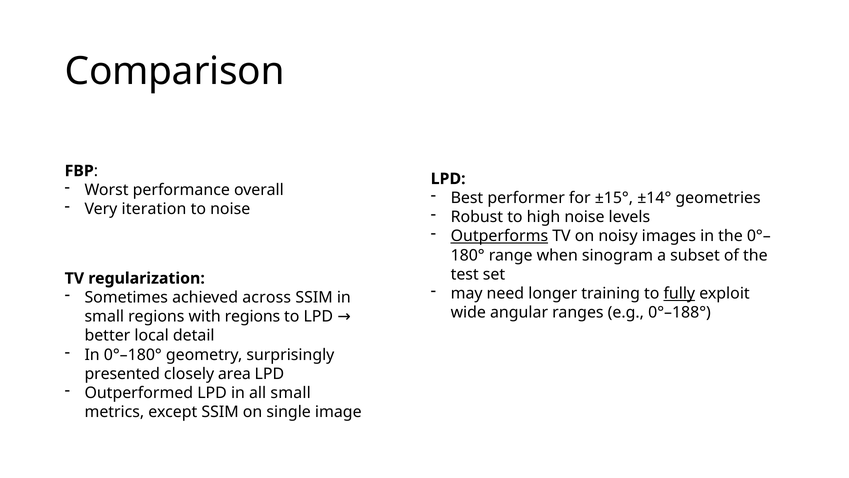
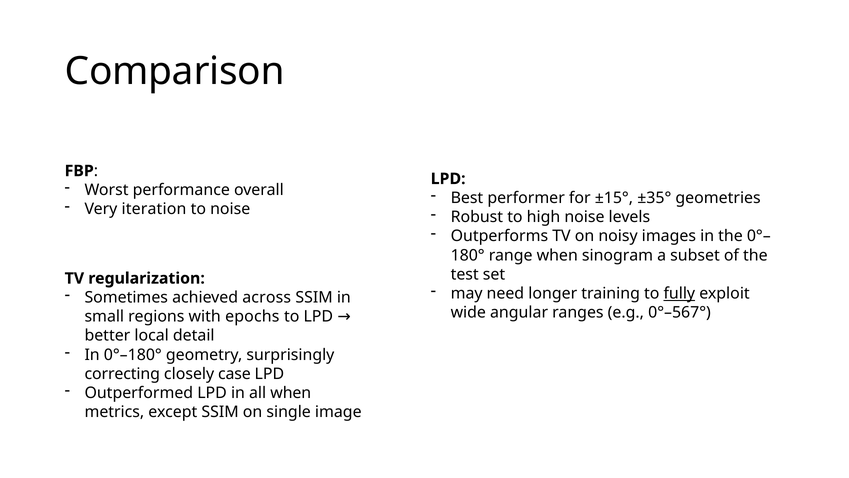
±14°: ±14° -> ±35°
Outperforms underline: present -> none
0°–188°: 0°–188° -> 0°–567°
with regions: regions -> epochs
presented: presented -> correcting
area: area -> case
all small: small -> when
